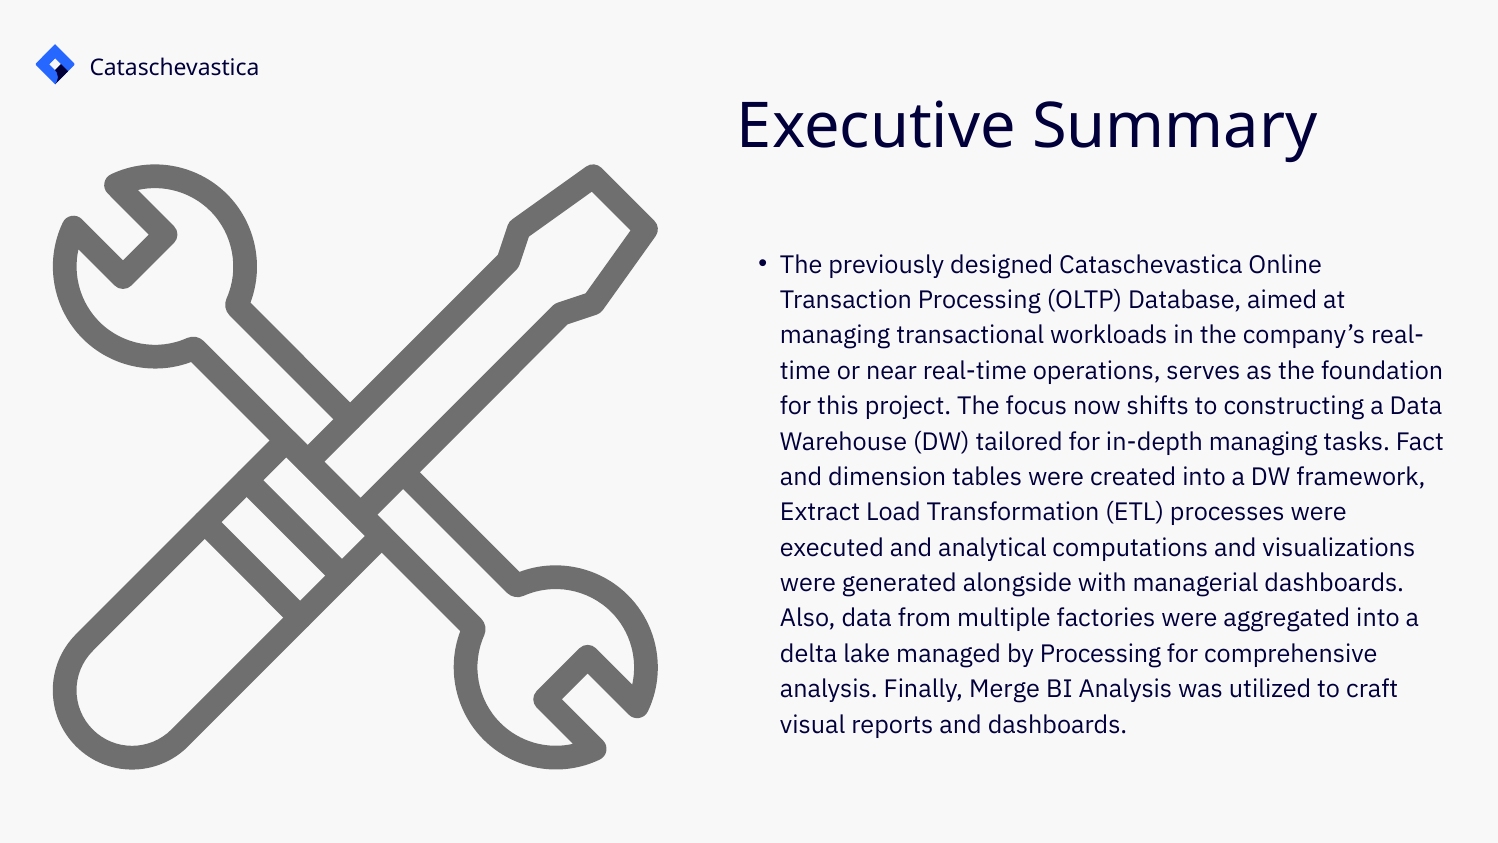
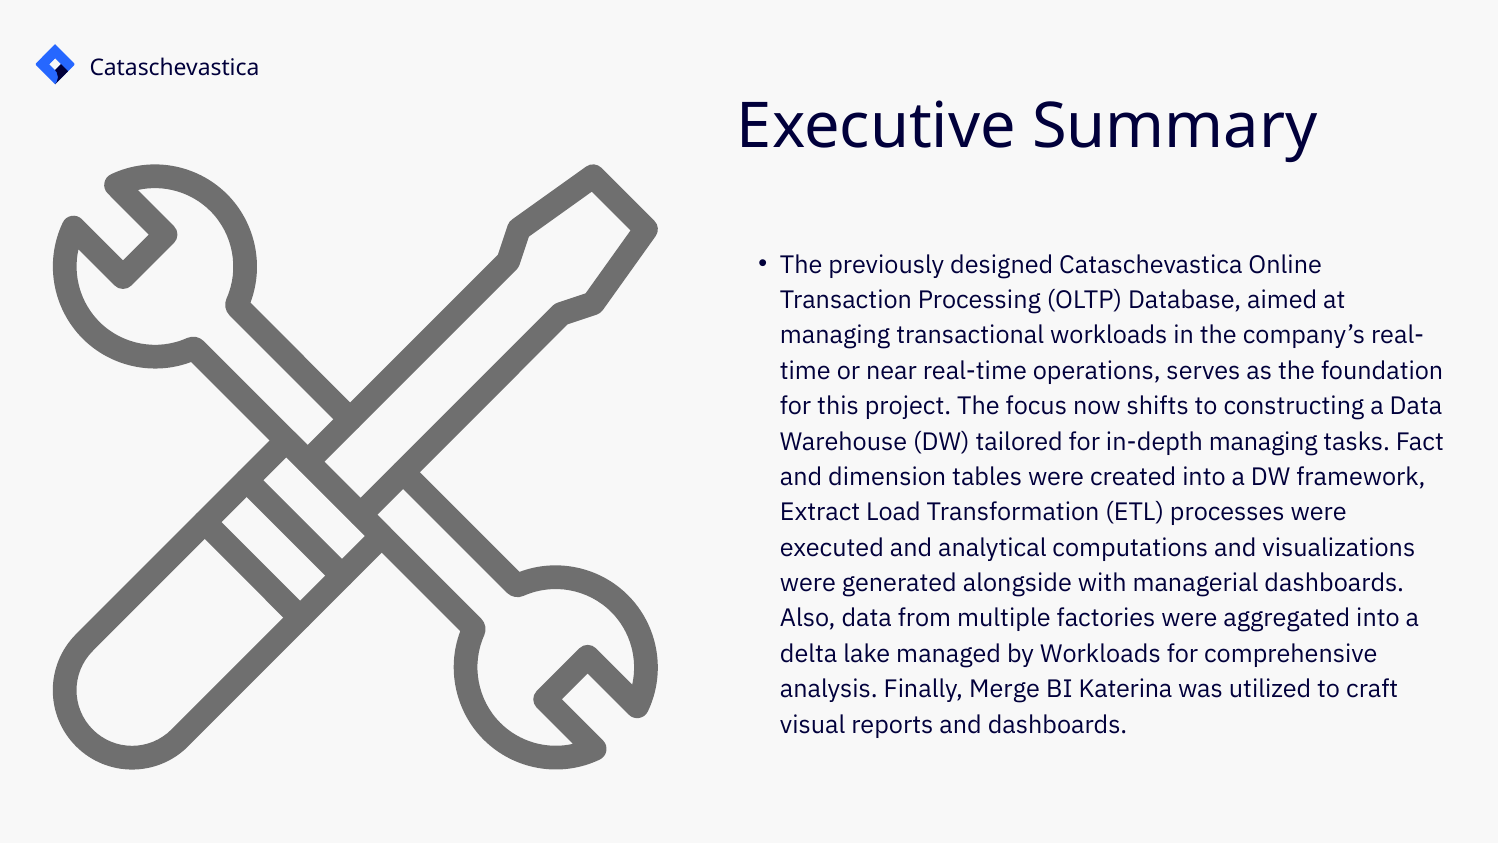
by Processing: Processing -> Workloads
BI Analysis: Analysis -> Katerina
